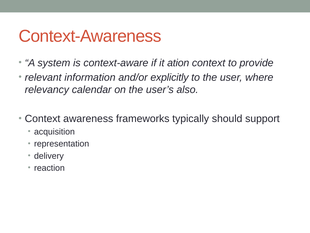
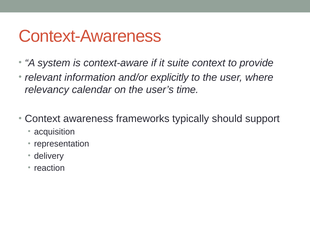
ation: ation -> suite
also: also -> time
